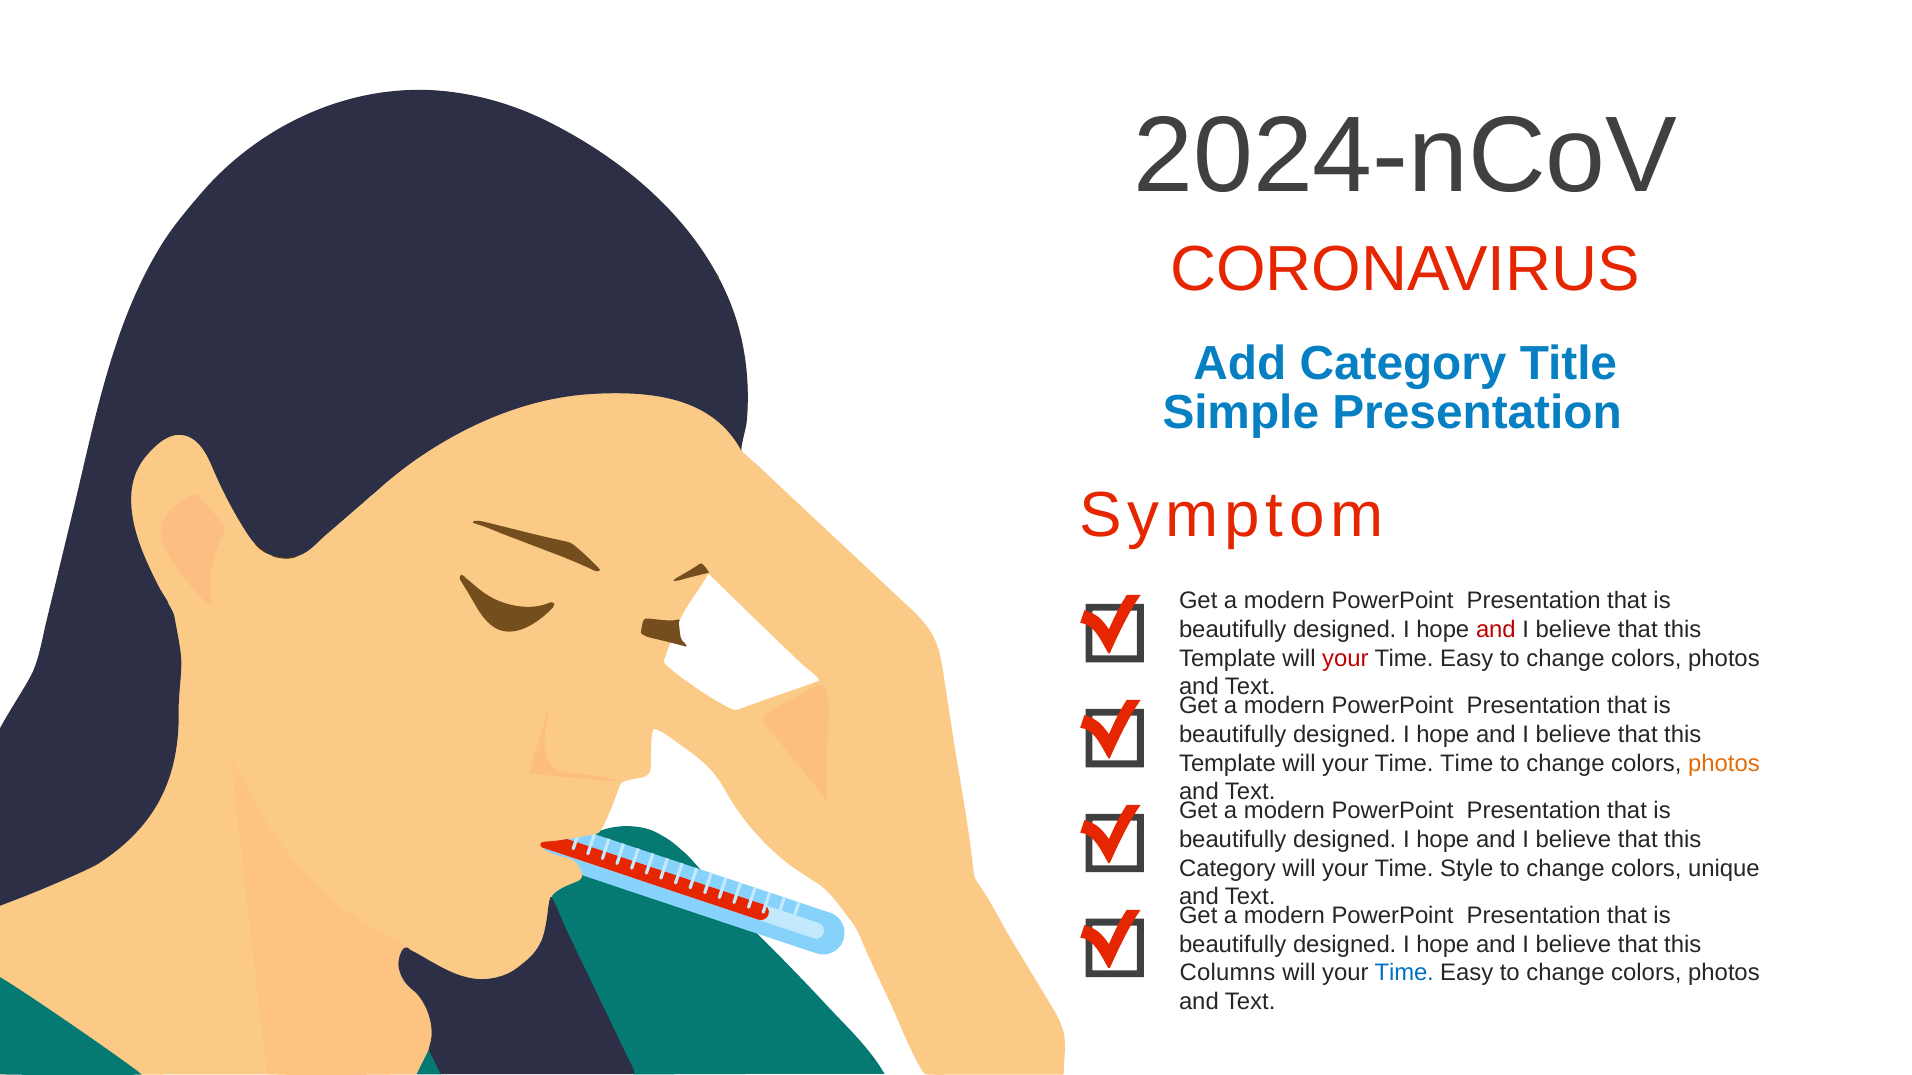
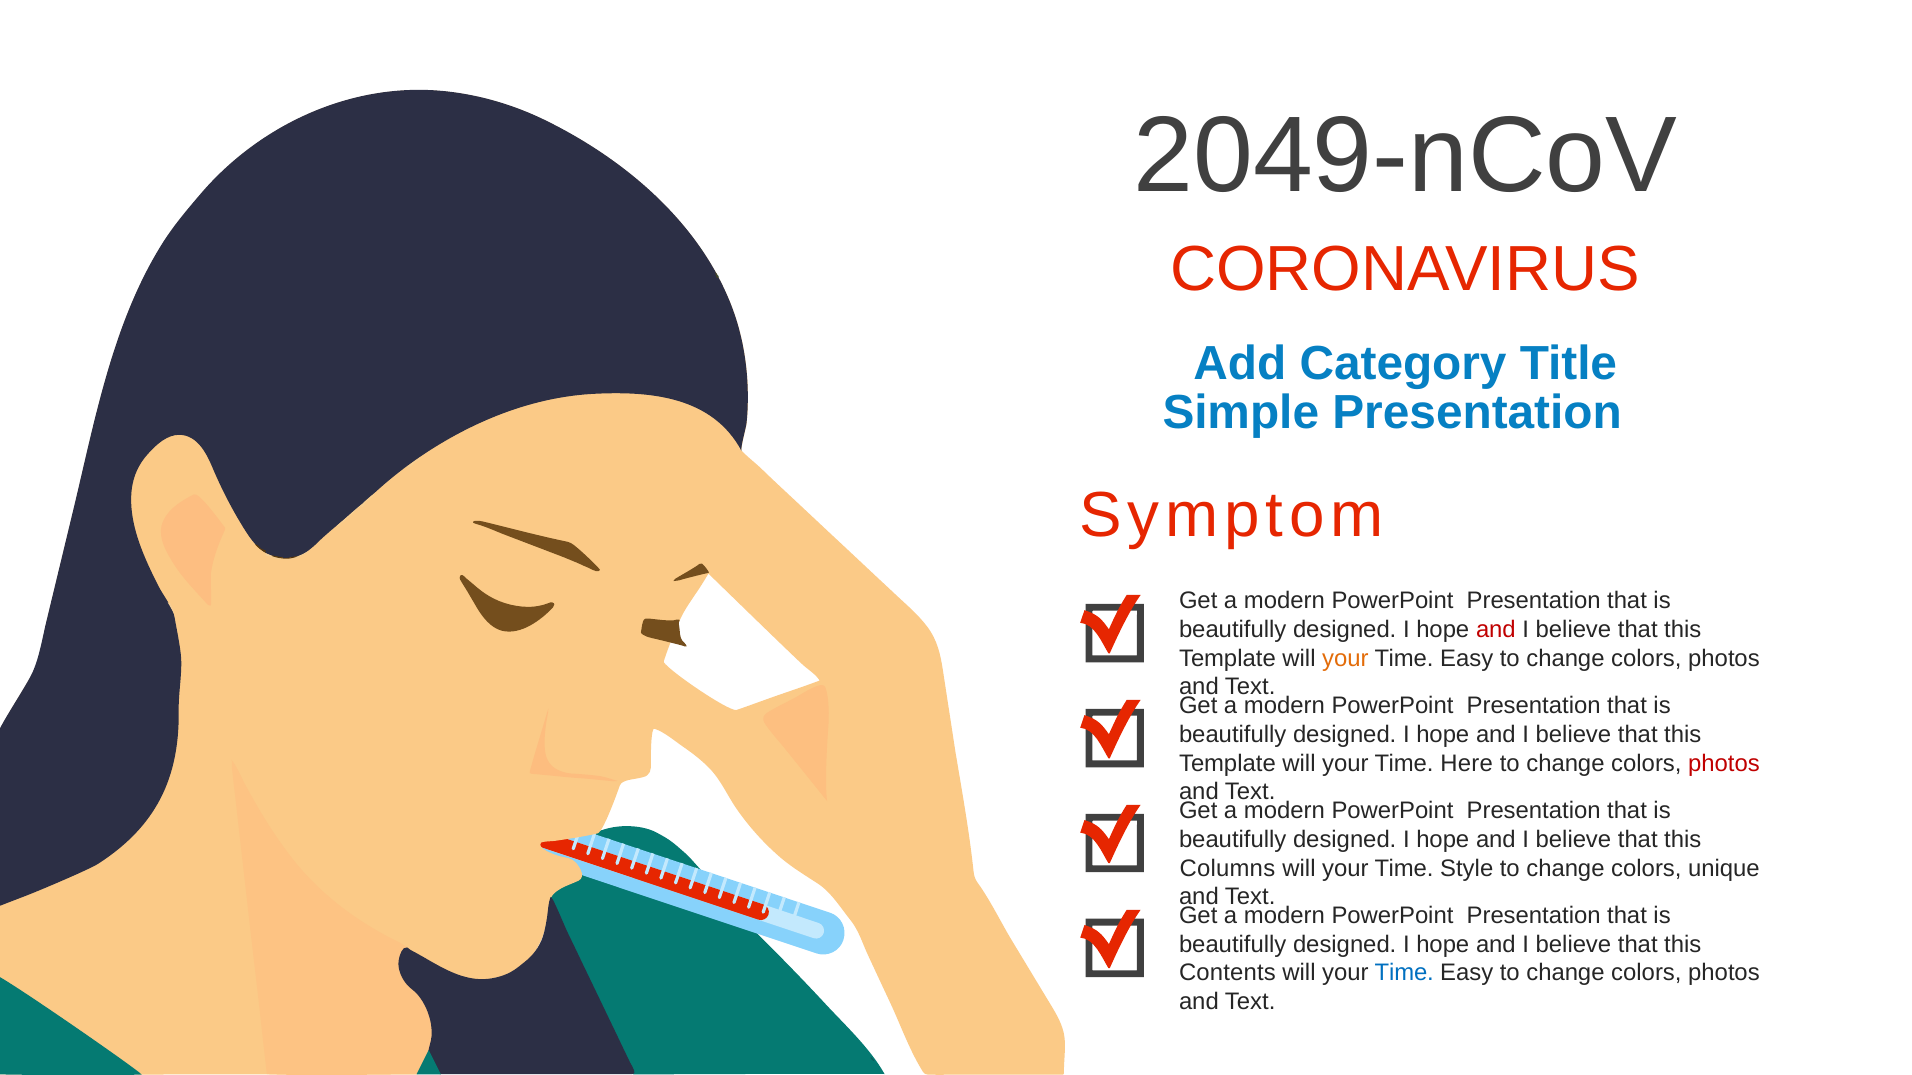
2024-nCoV: 2024-nCoV -> 2049-nCoV
your at (1345, 659) colour: red -> orange
Time Time: Time -> Here
photos at (1724, 764) colour: orange -> red
Category at (1227, 869): Category -> Columns
Columns: Columns -> Contents
